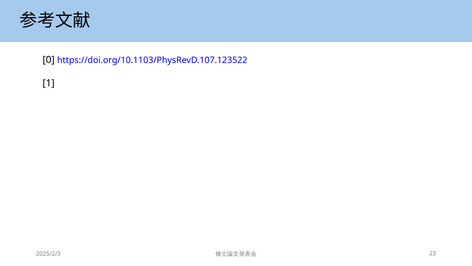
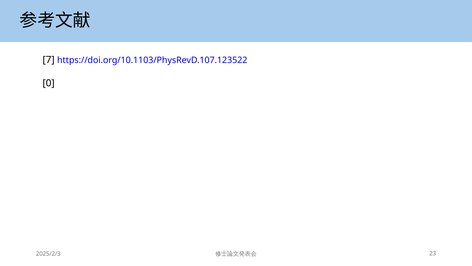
0: 0 -> 7
1: 1 -> 0
